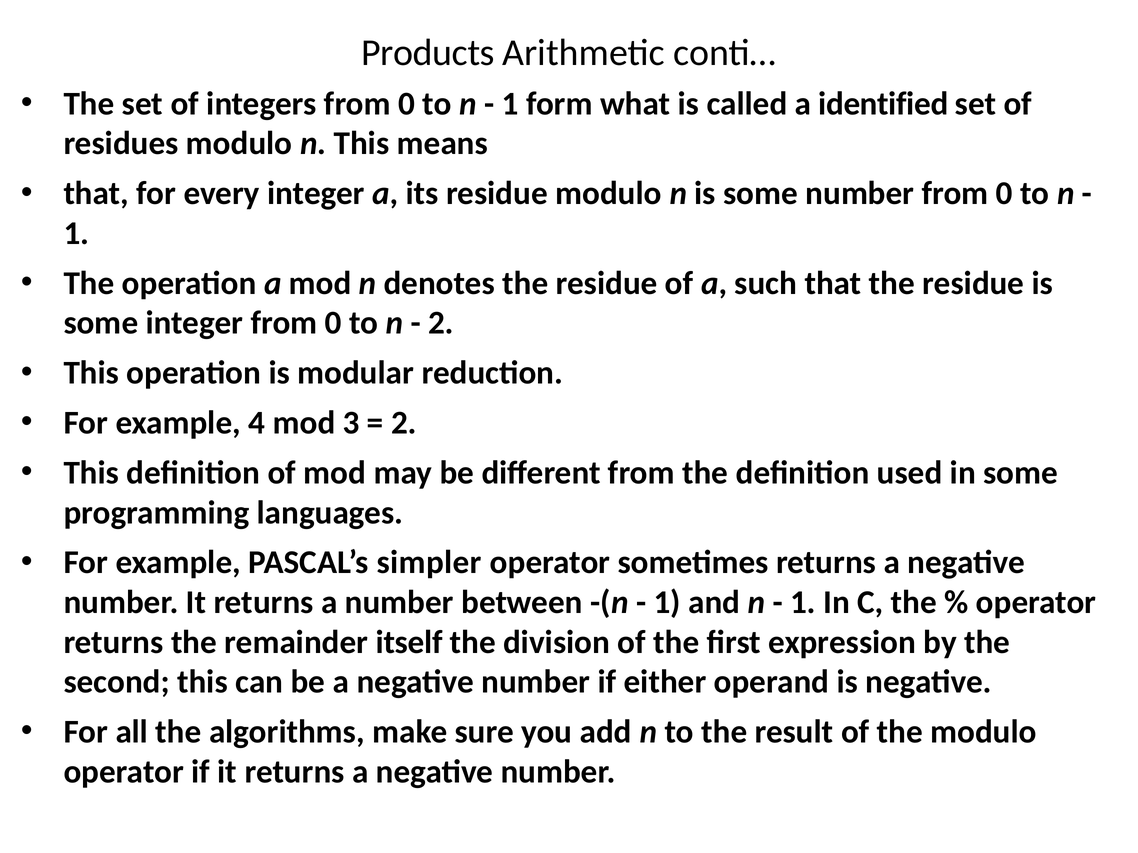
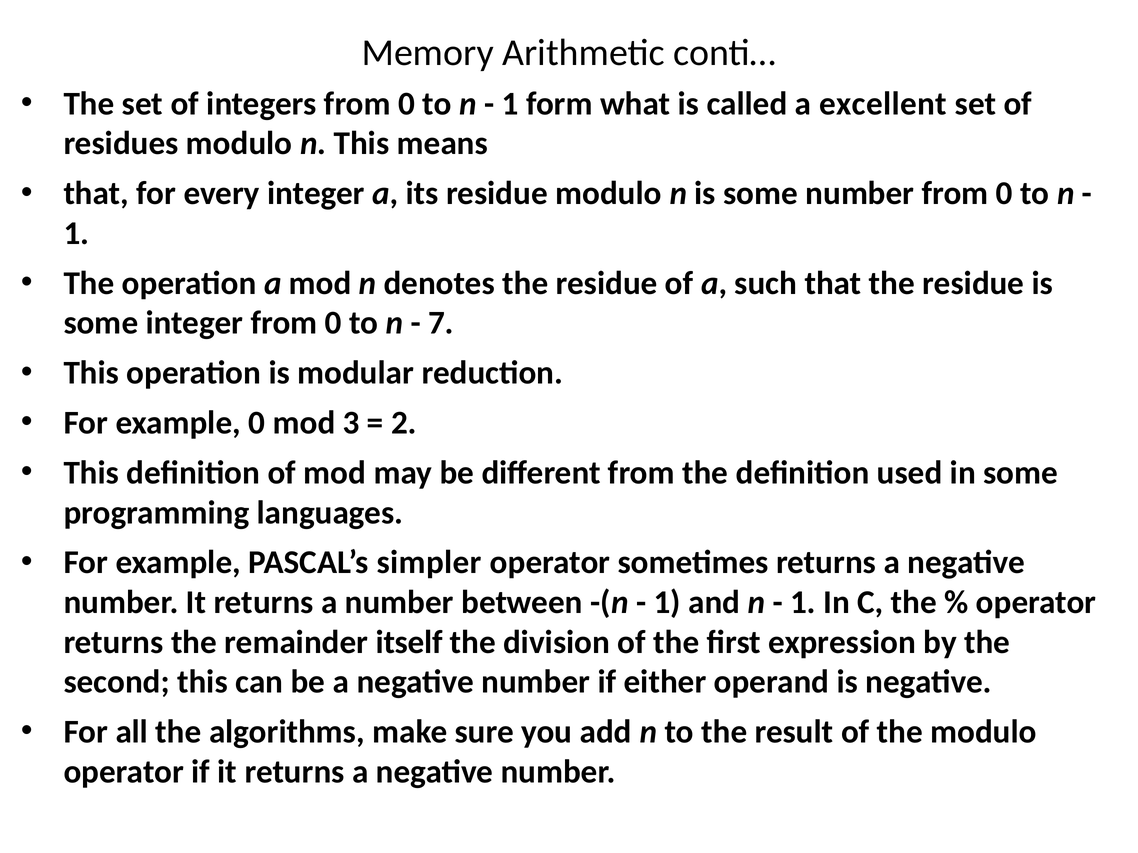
Products: Products -> Memory
identified: identified -> excellent
2 at (441, 323): 2 -> 7
example 4: 4 -> 0
